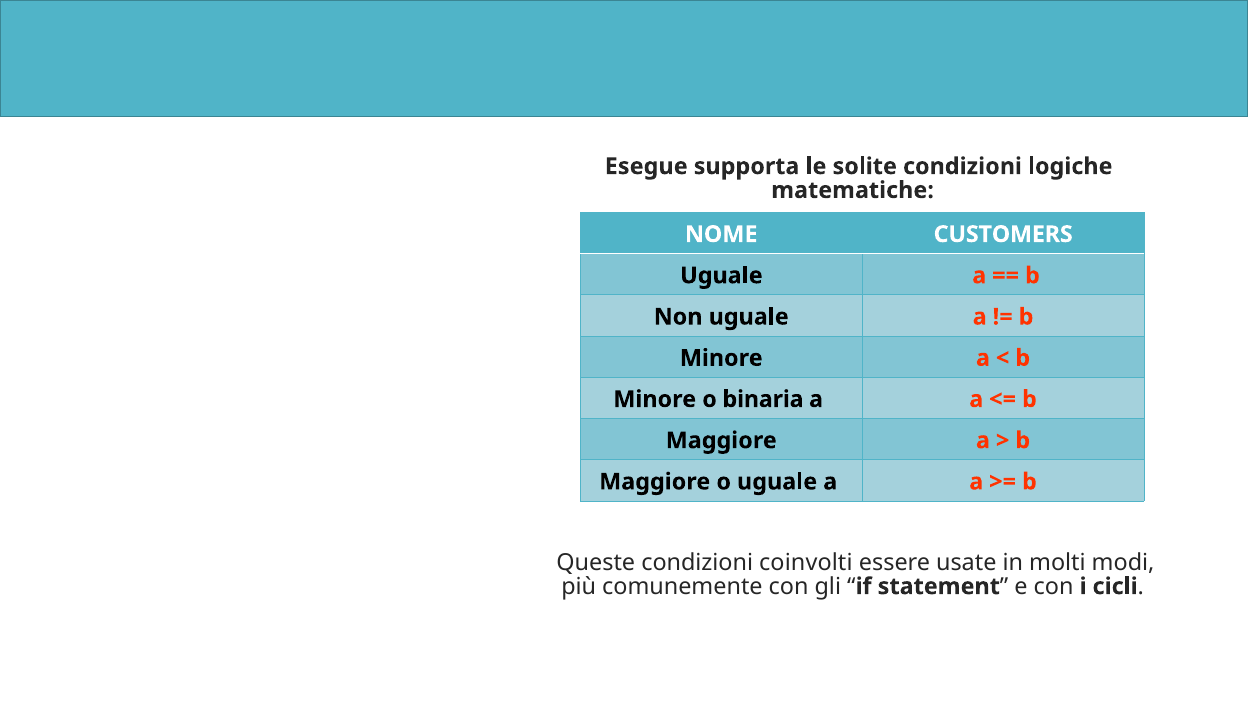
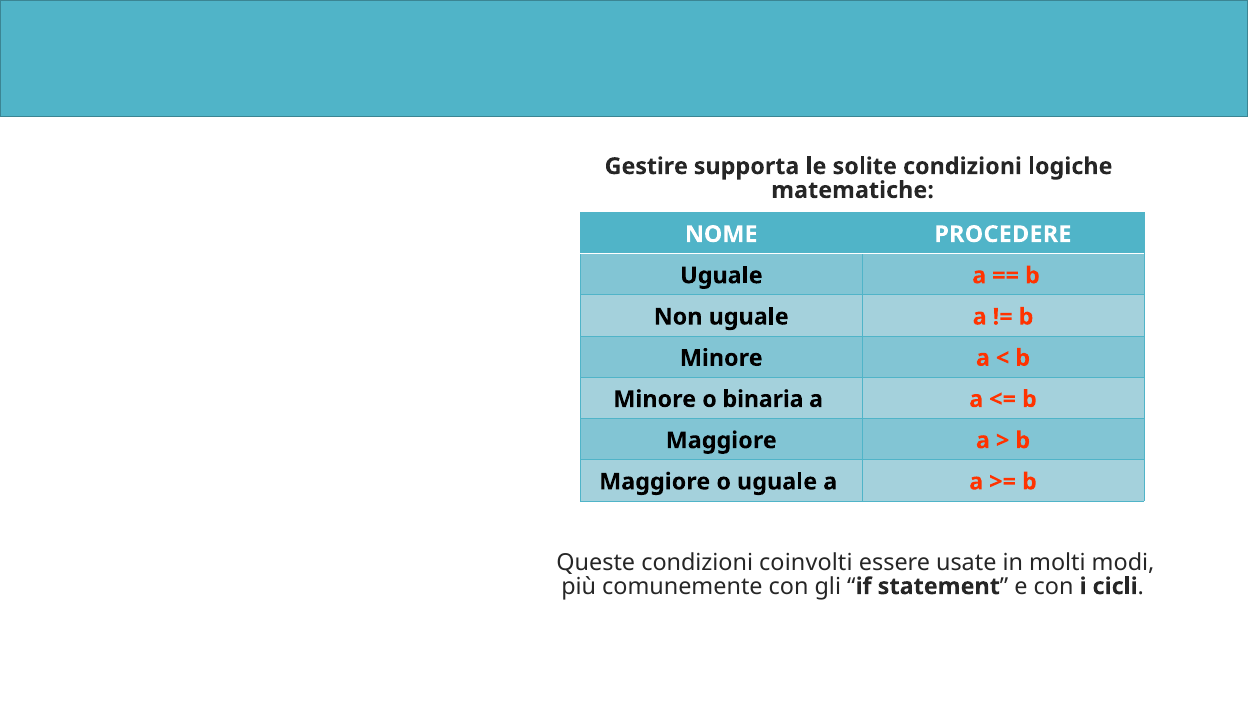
Esegue: Esegue -> Gestire
CUSTOMERS: CUSTOMERS -> PROCEDERE
